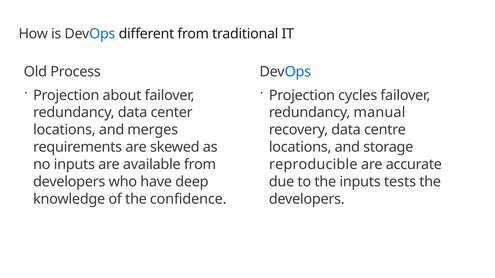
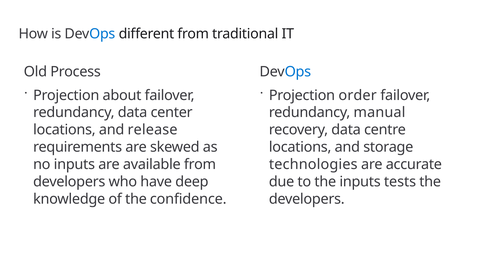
cycles: cycles -> order
merges: merges -> release
reproducible: reproducible -> technologies
